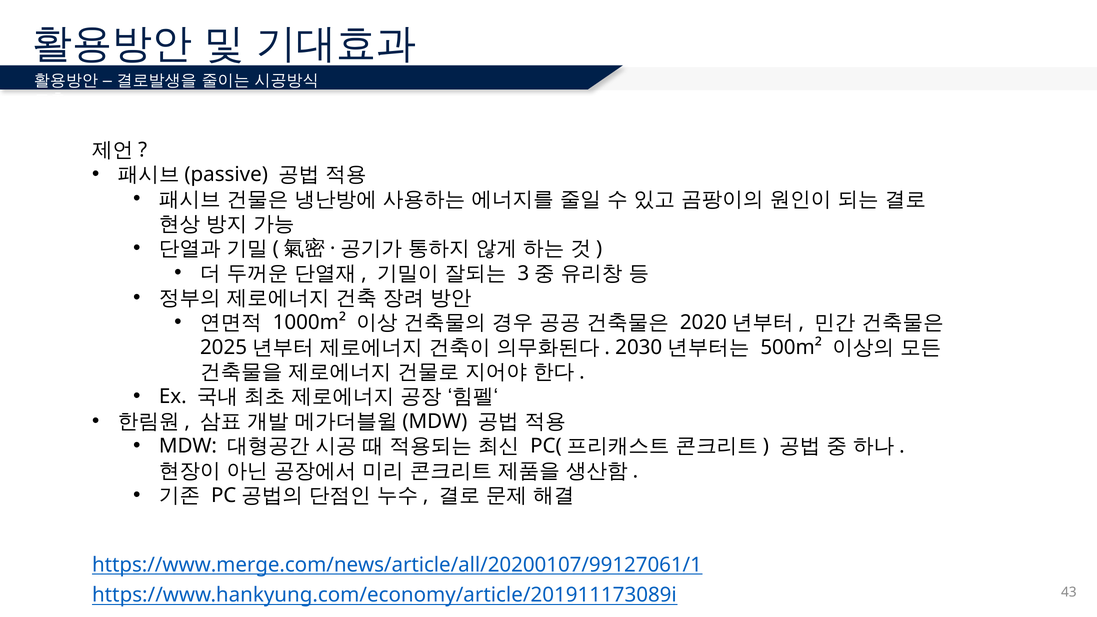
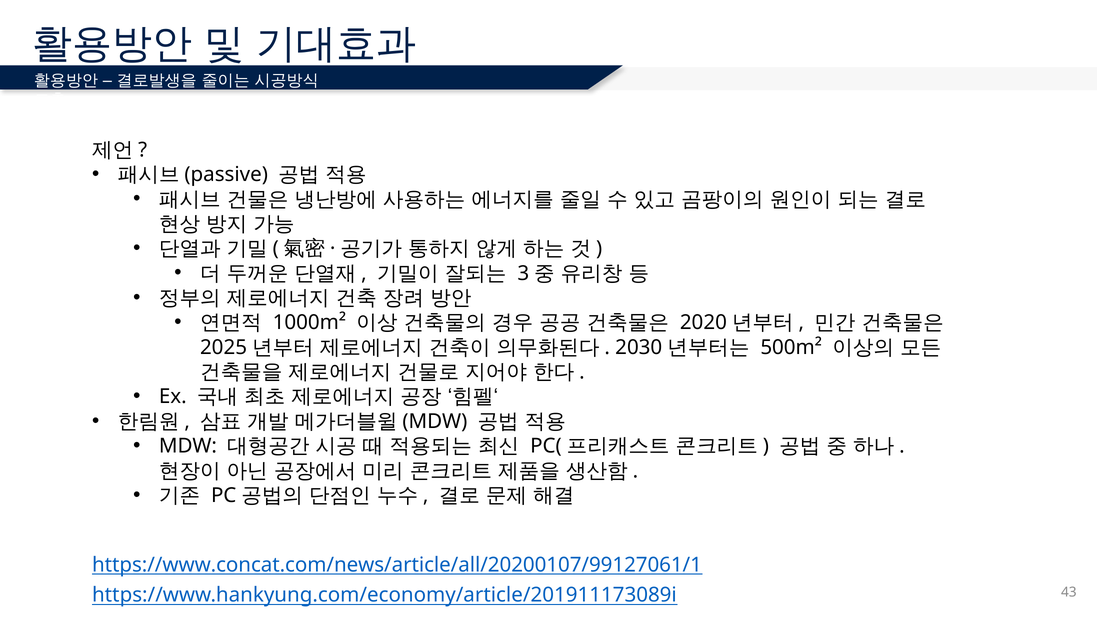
https://www.merge.com/news/article/all/20200107/99127061/1: https://www.merge.com/news/article/all/20200107/99127061/1 -> https://www.concat.com/news/article/all/20200107/99127061/1
